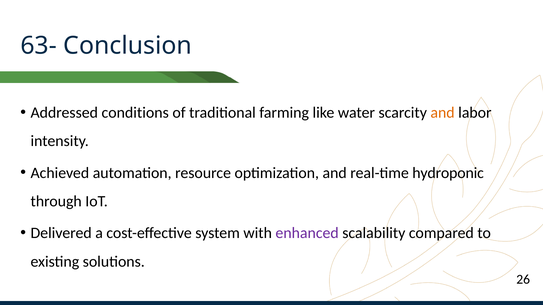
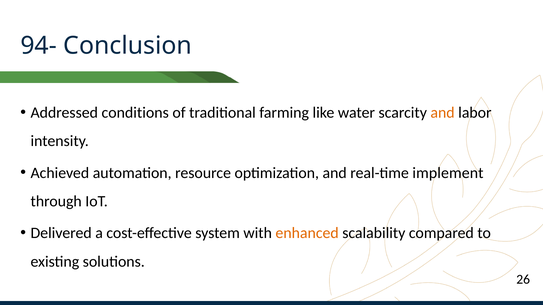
63-: 63- -> 94-
hydroponic: hydroponic -> implement
enhanced colour: purple -> orange
